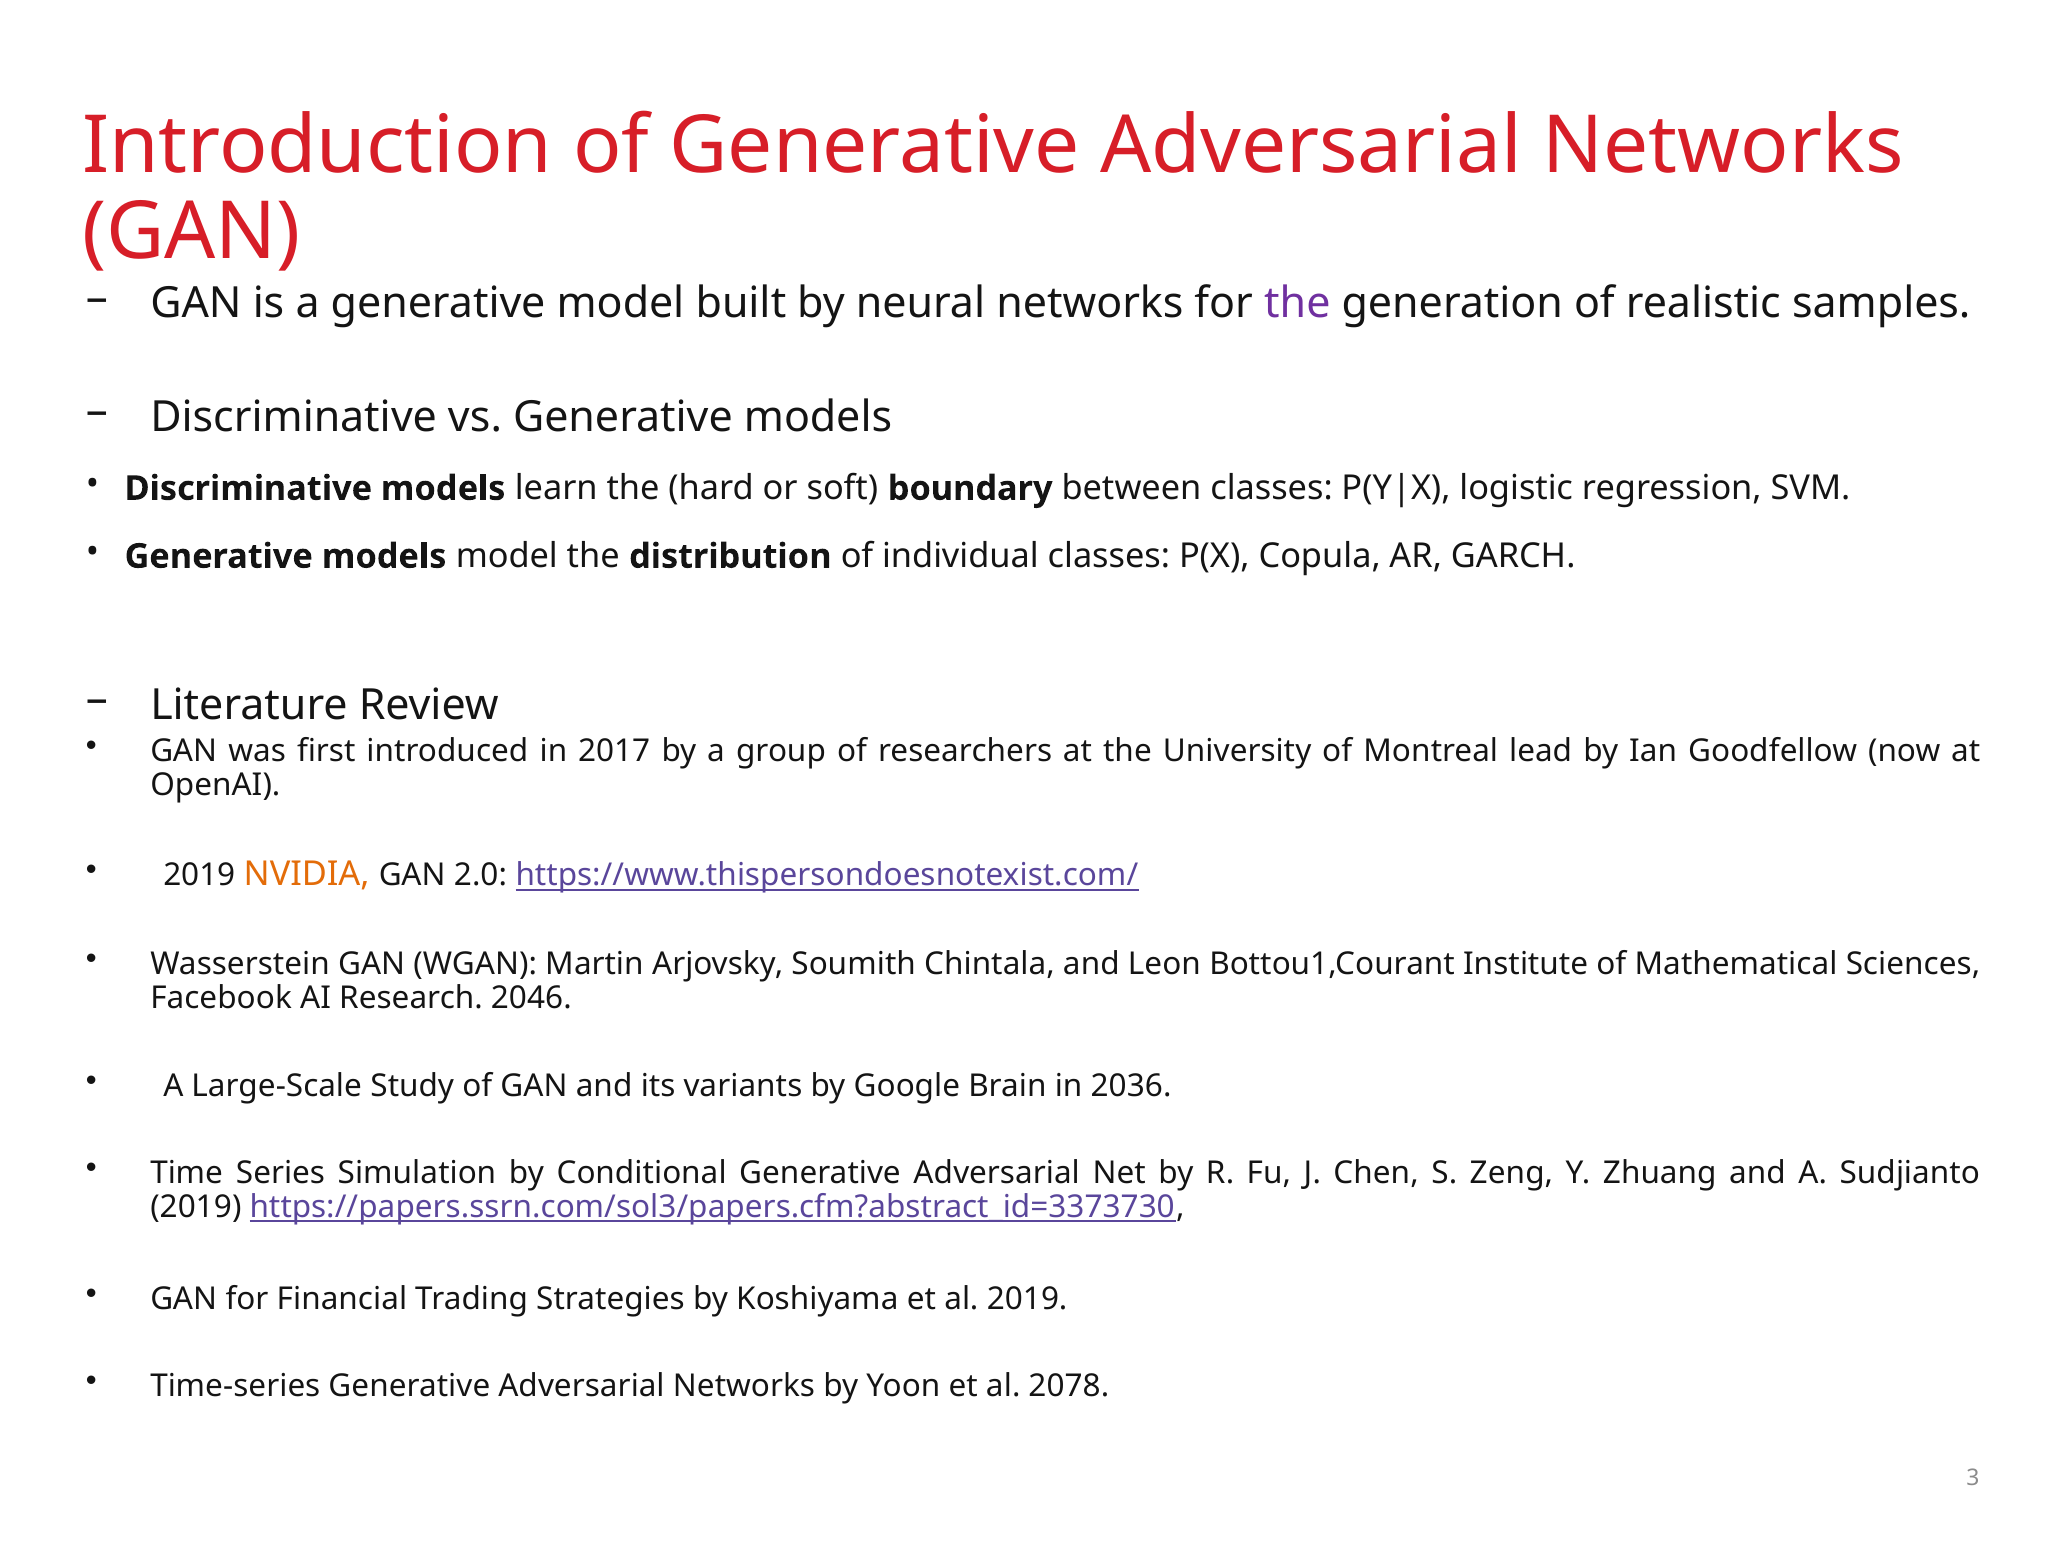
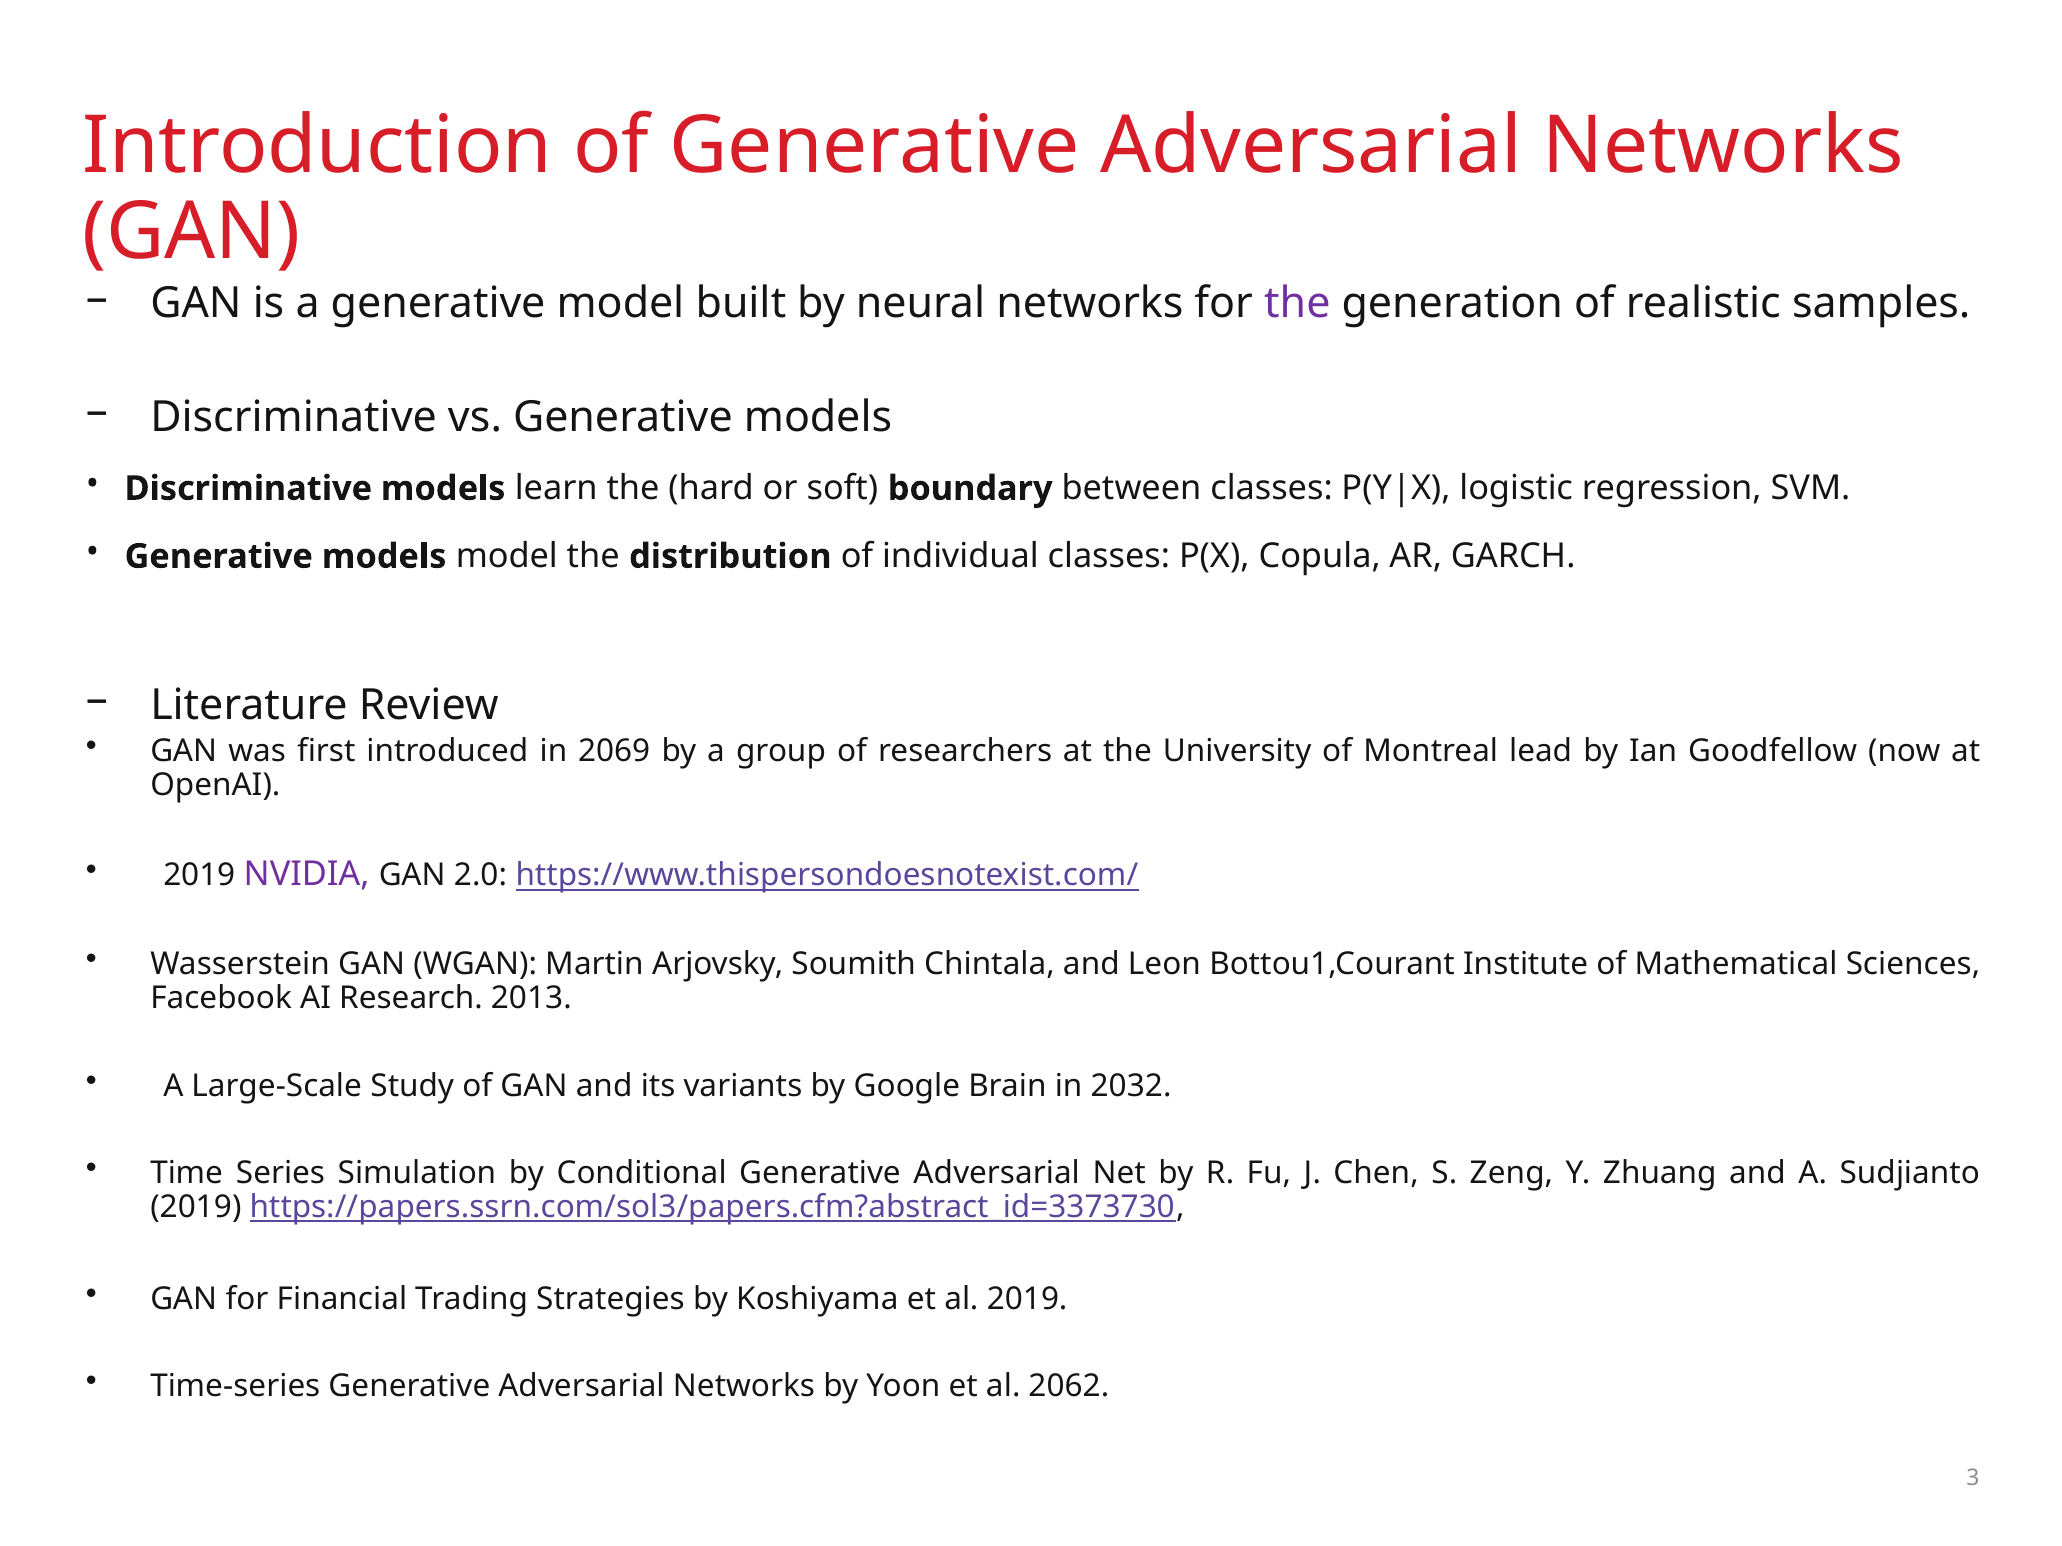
2017: 2017 -> 2069
NVIDIA colour: orange -> purple
2046: 2046 -> 2013
2036: 2036 -> 2032
2078: 2078 -> 2062
